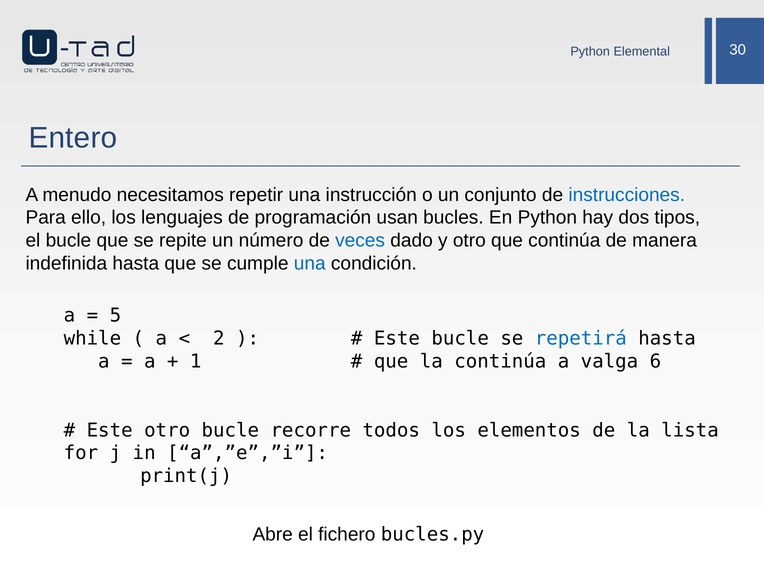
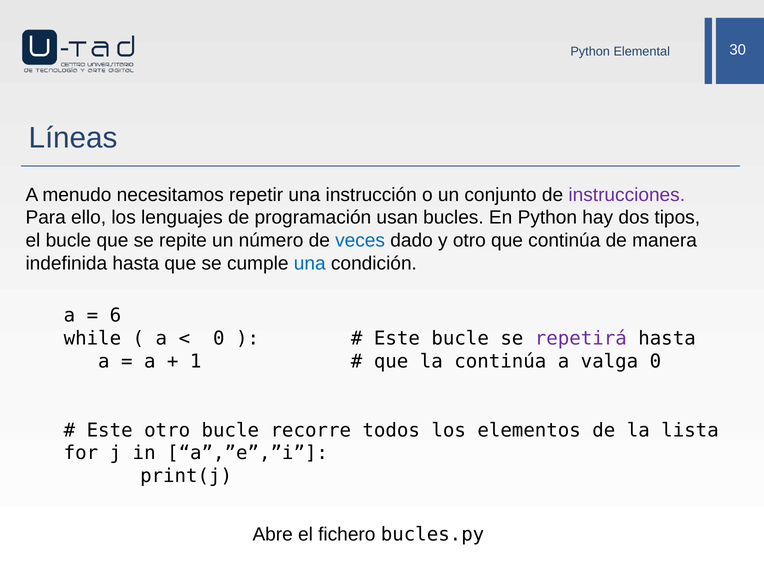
Entero: Entero -> Líneas
instrucciones colour: blue -> purple
5: 5 -> 6
2 at (219, 339): 2 -> 0
repetirá colour: blue -> purple
valga 6: 6 -> 0
